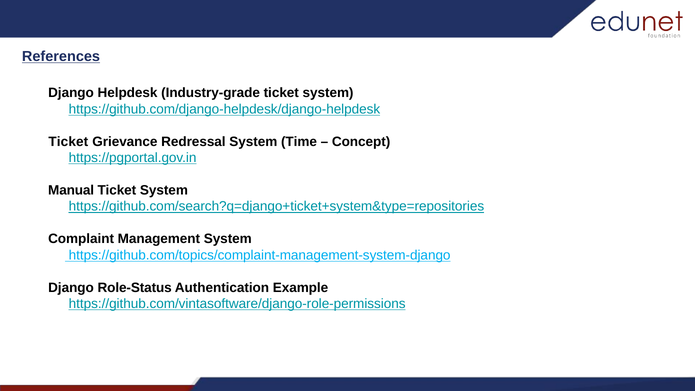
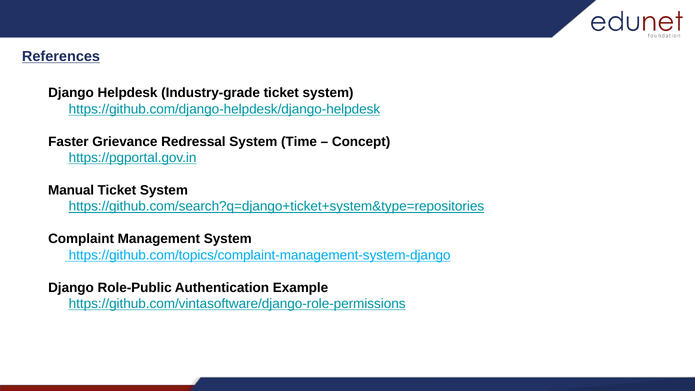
Ticket at (68, 142): Ticket -> Faster
Role-Status: Role-Status -> Role-Public
